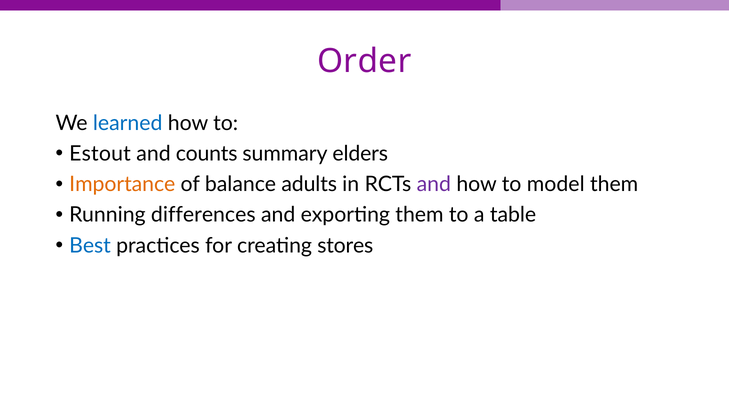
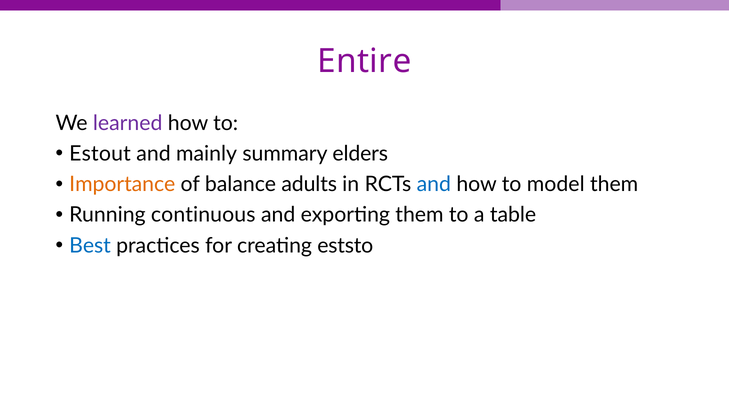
Order: Order -> Entire
learned colour: blue -> purple
counts: counts -> mainly
and at (434, 184) colour: purple -> blue
differences: differences -> continuous
stores: stores -> eststo
